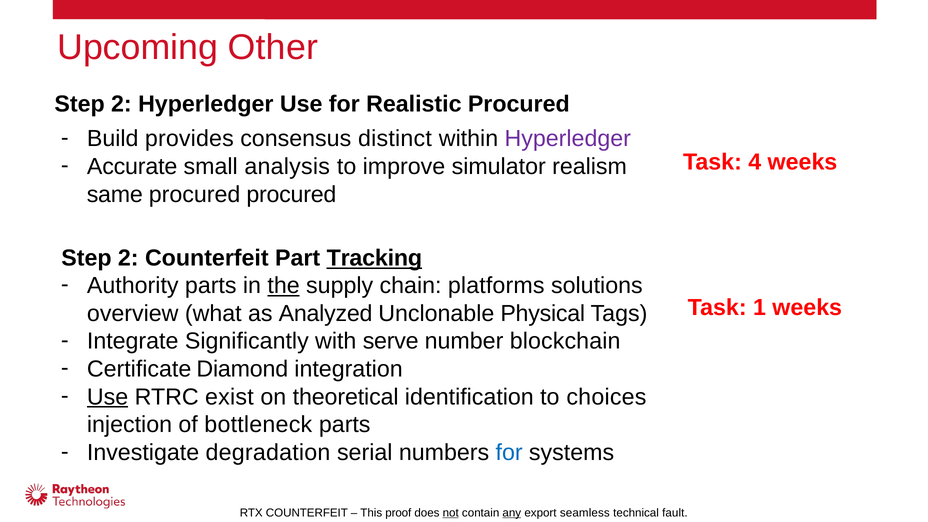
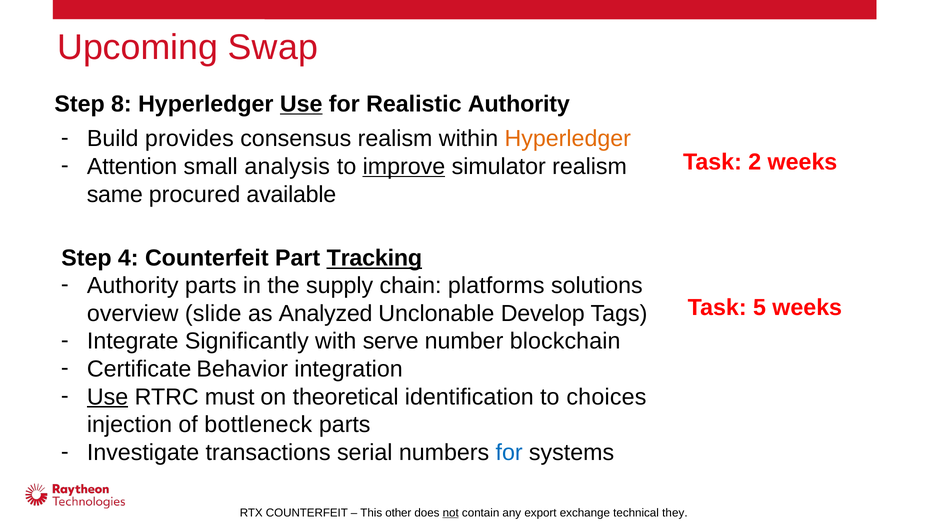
Other: Other -> Swap
2 at (121, 104): 2 -> 8
Use at (301, 104) underline: none -> present
Realistic Procured: Procured -> Authority
consensus distinct: distinct -> realism
Hyperledger at (568, 139) colour: purple -> orange
4: 4 -> 2
Accurate: Accurate -> Attention
improve underline: none -> present
procured procured: procured -> available
2 at (128, 258): 2 -> 4
the underline: present -> none
1: 1 -> 5
what: what -> slide
Physical: Physical -> Develop
Diamond: Diamond -> Behavior
exist: exist -> must
degradation: degradation -> transactions
proof: proof -> other
any underline: present -> none
seamless: seamless -> exchange
fault: fault -> they
